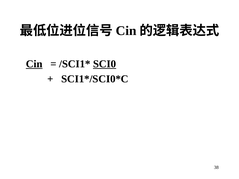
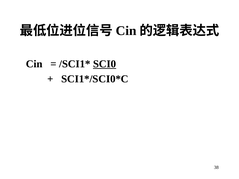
Cin at (34, 64) underline: present -> none
